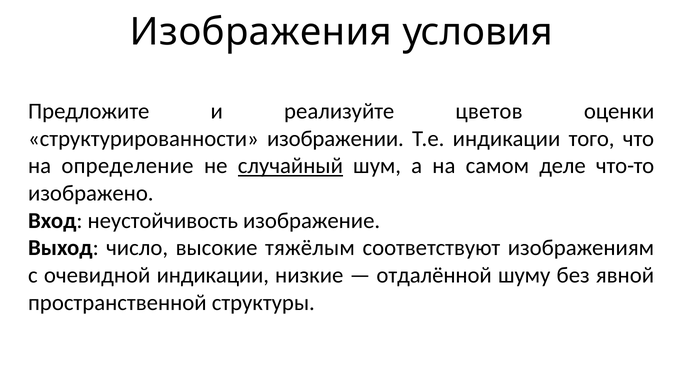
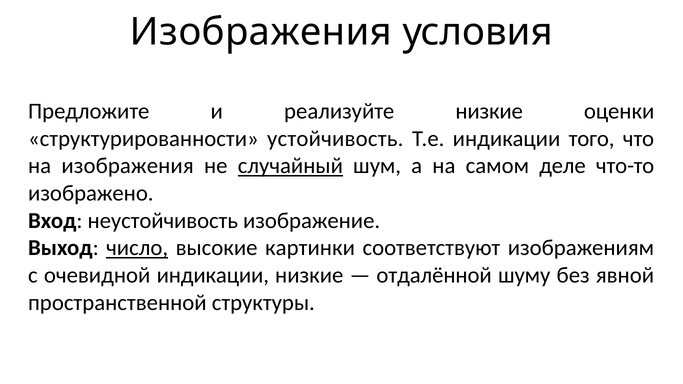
реализуйте цветов: цветов -> низкие
изображении: изображении -> устойчивость
на определение: определение -> изображения
число underline: none -> present
тяжёлым: тяжёлым -> картинки
